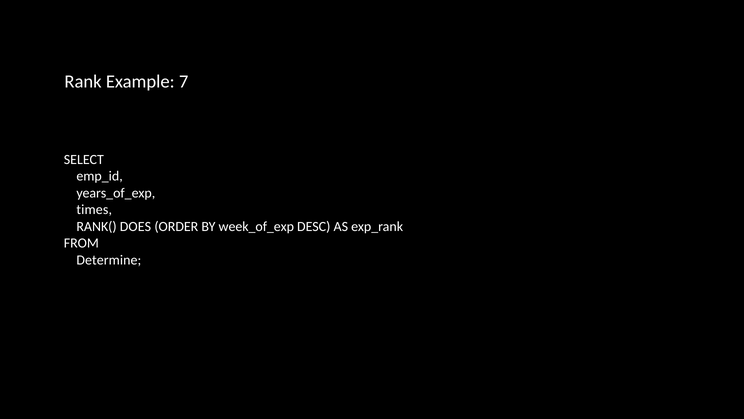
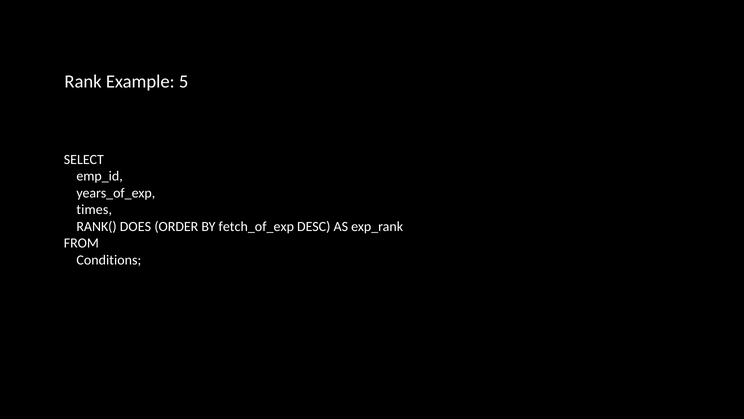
7: 7 -> 5
week_of_exp: week_of_exp -> fetch_of_exp
Determine: Determine -> Conditions
